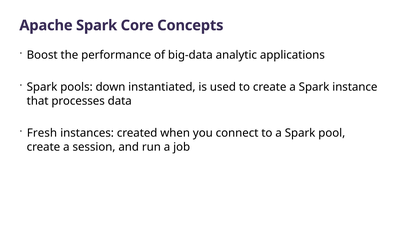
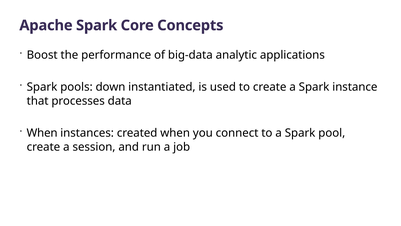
Fresh at (42, 133): Fresh -> When
